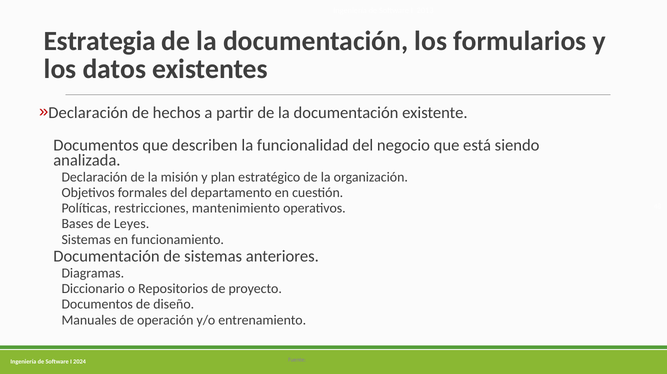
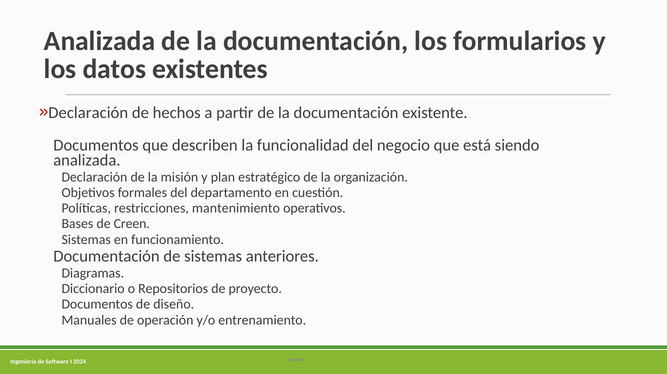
Estrategia at (100, 41): Estrategia -> Analizada
Leyes: Leyes -> Creen
